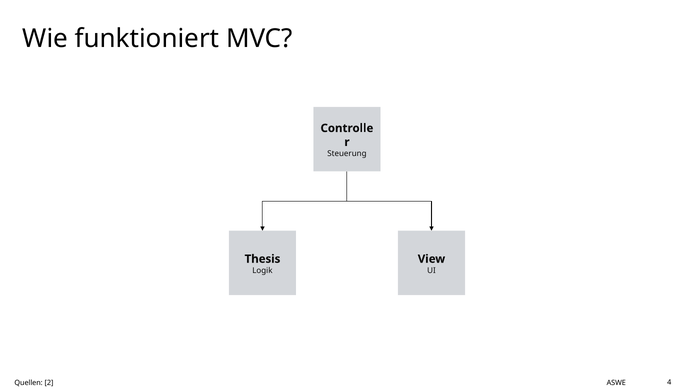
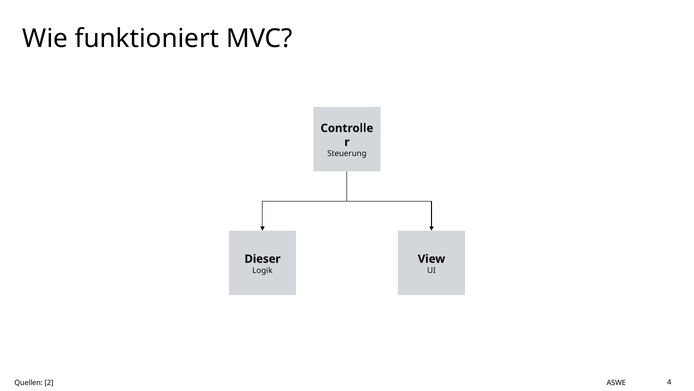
Thesis: Thesis -> Dieser
